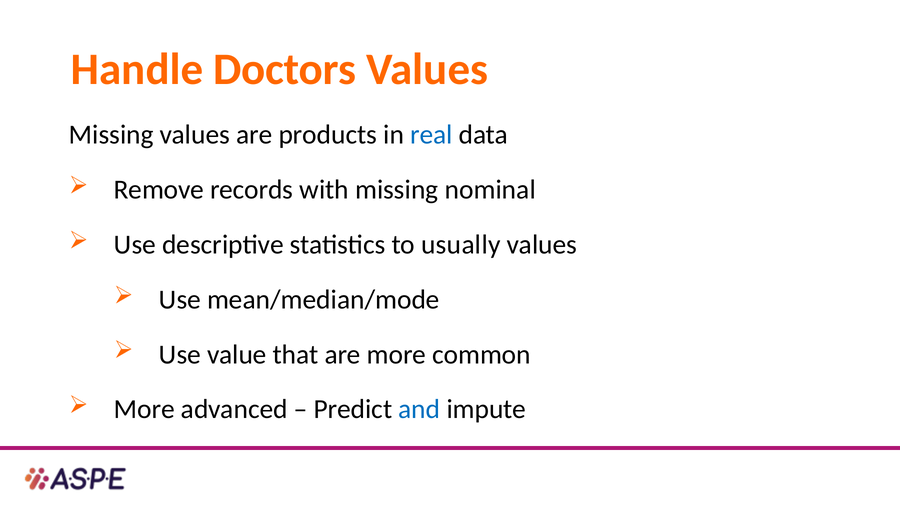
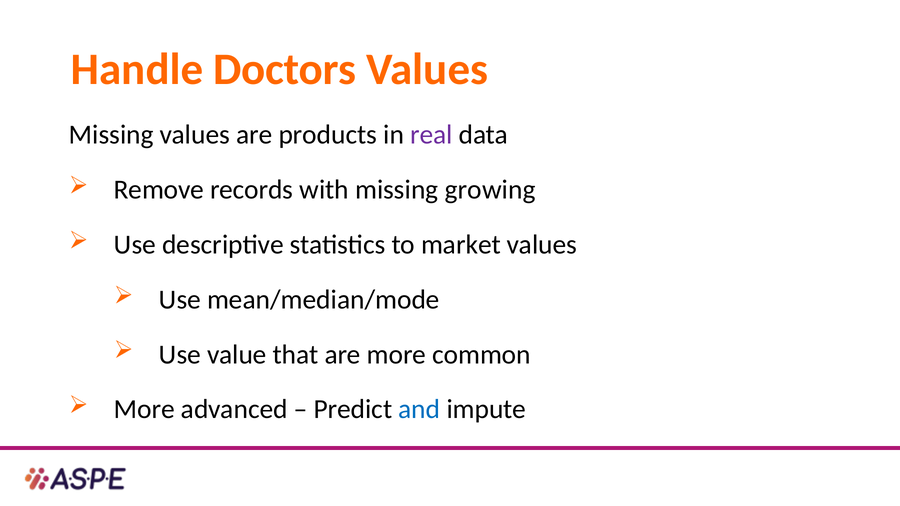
real colour: blue -> purple
nominal: nominal -> growing
usually: usually -> market
